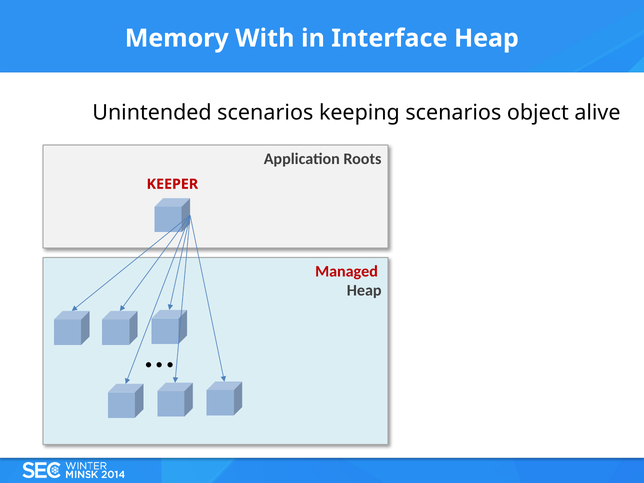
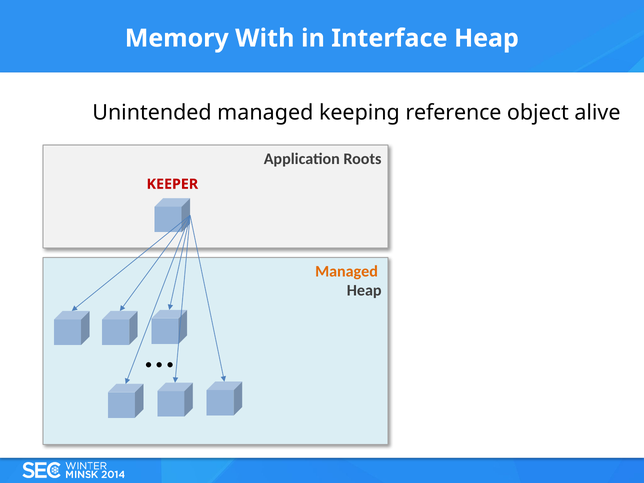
Unintended scenarios: scenarios -> managed
keeping scenarios: scenarios -> reference
Managed at (347, 271) colour: red -> orange
